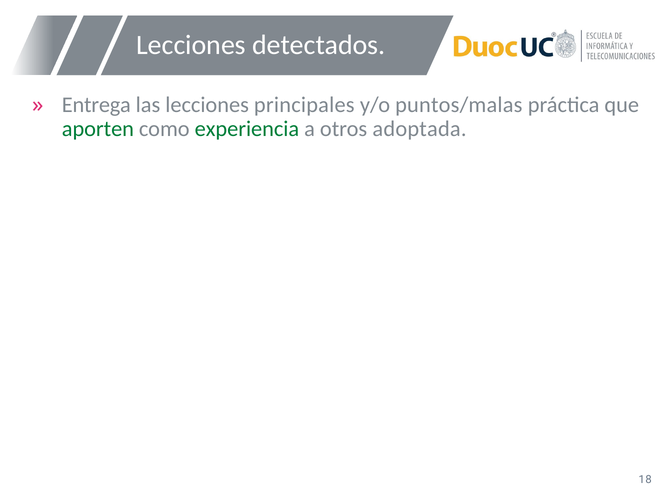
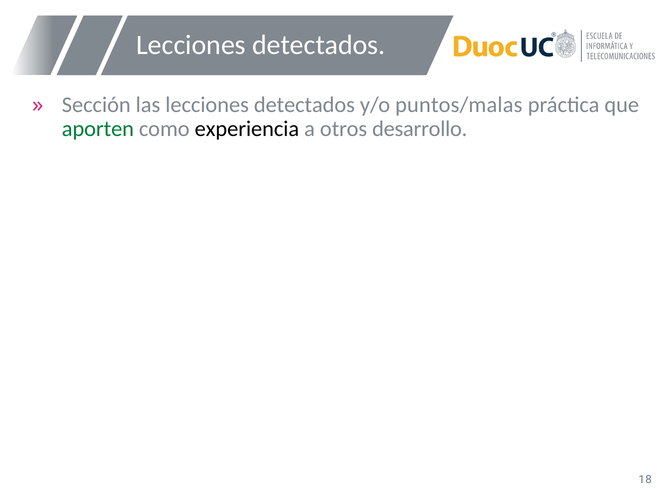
Entrega: Entrega -> Sección
las lecciones principales: principales -> detectados
experiencia colour: green -> black
adoptada: adoptada -> desarrollo
